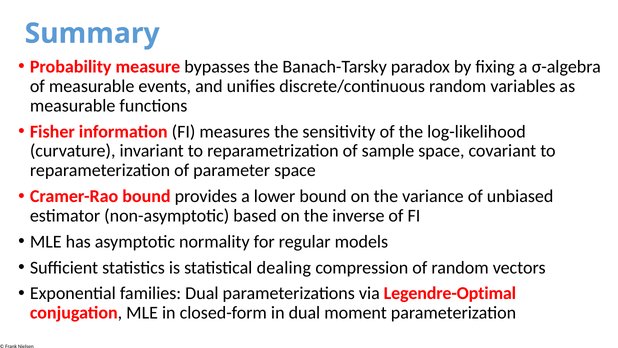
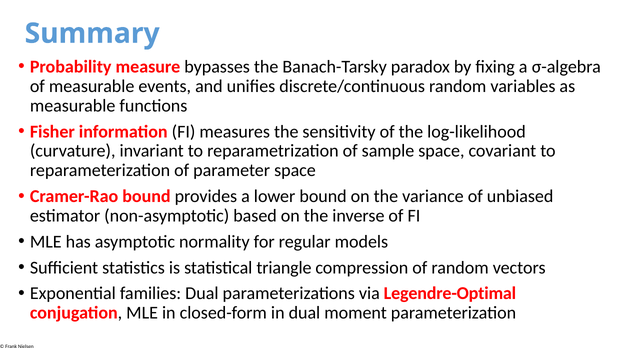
dealing: dealing -> triangle
